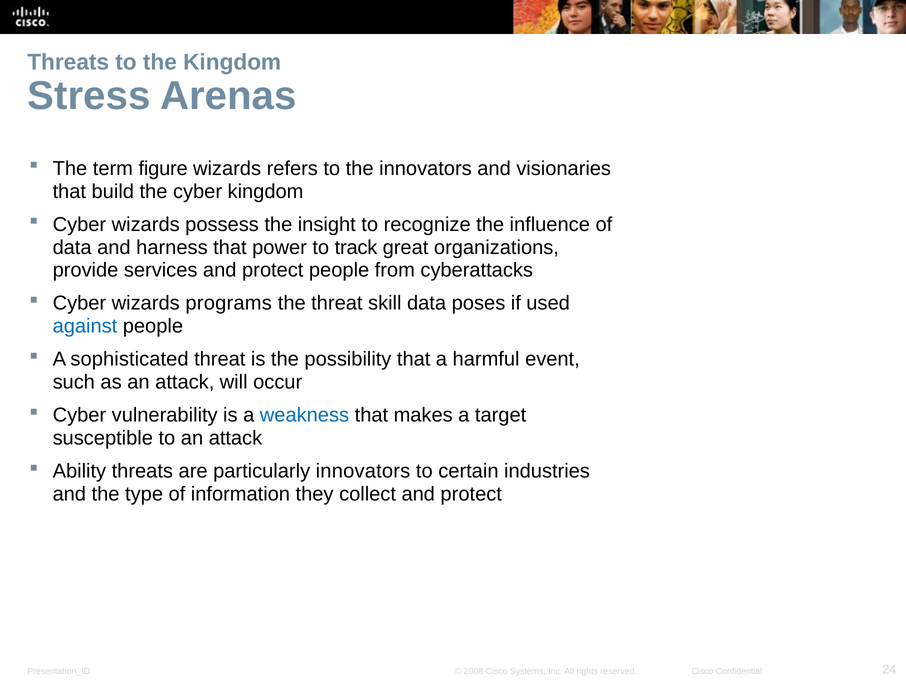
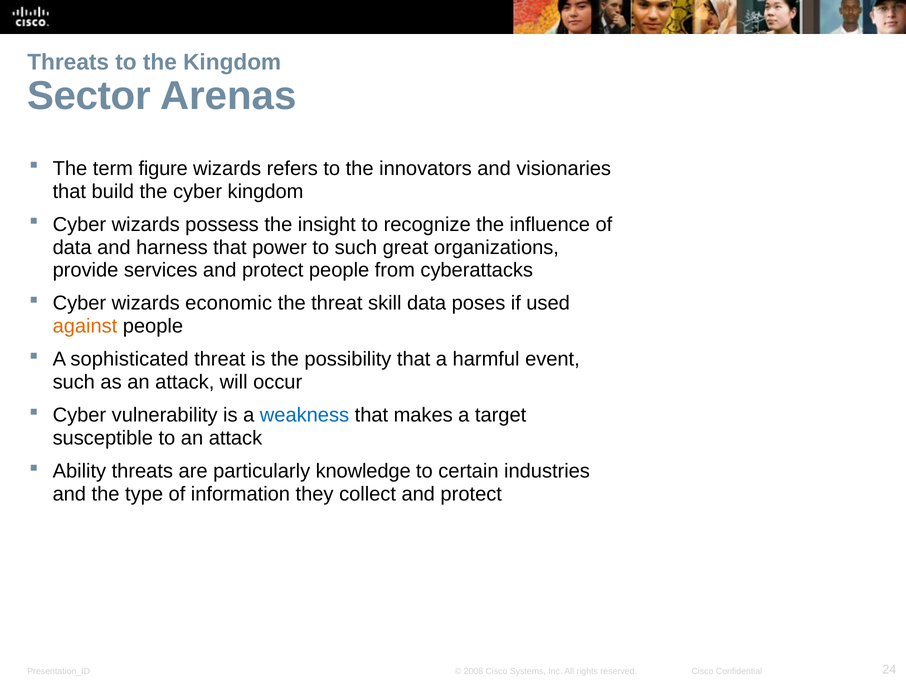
Stress: Stress -> Sector
to track: track -> such
programs: programs -> economic
against colour: blue -> orange
particularly innovators: innovators -> knowledge
